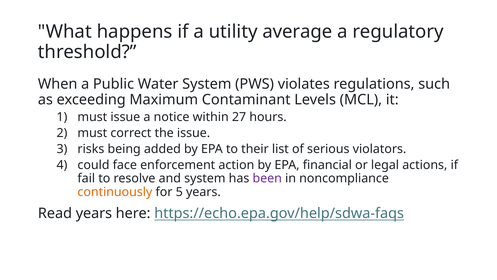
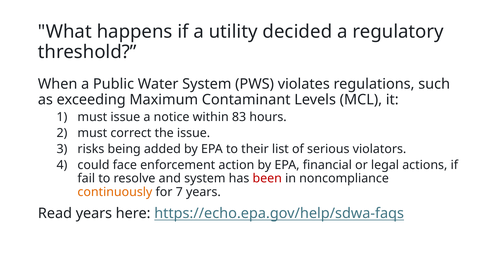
average: average -> decided
27: 27 -> 83
been colour: purple -> red
5: 5 -> 7
